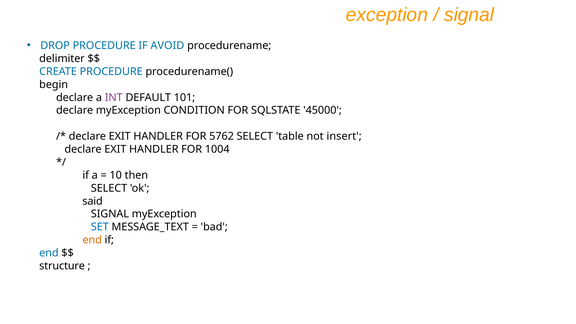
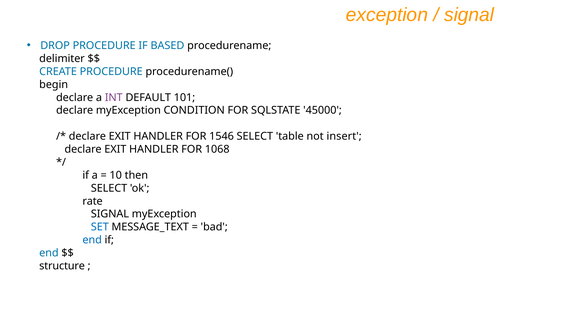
AVOID: AVOID -> BASED
5762: 5762 -> 1546
1004: 1004 -> 1068
said: said -> rate
end at (92, 240) colour: orange -> blue
